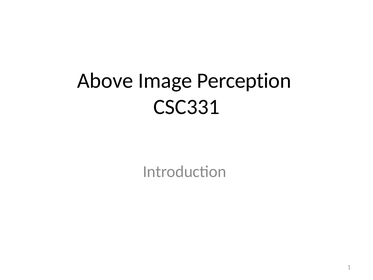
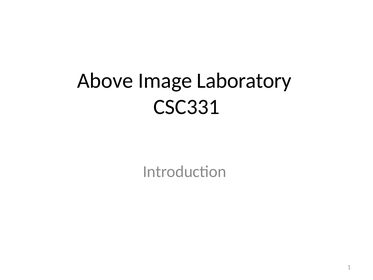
Perception: Perception -> Laboratory
